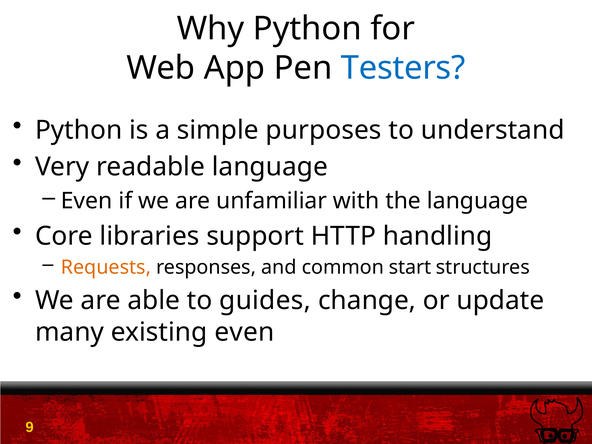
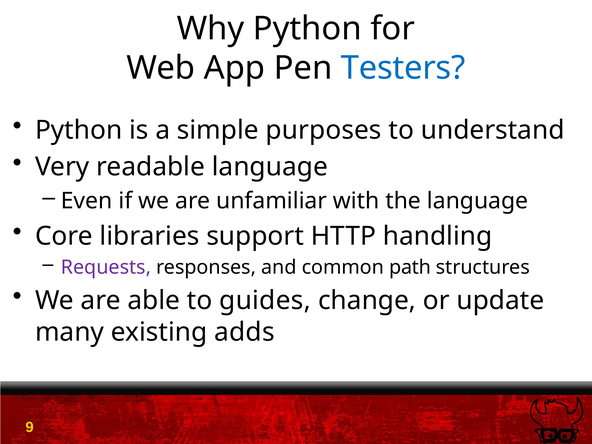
Requests colour: orange -> purple
start: start -> path
existing even: even -> adds
